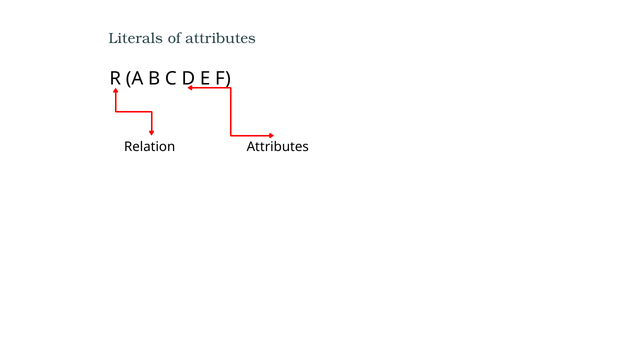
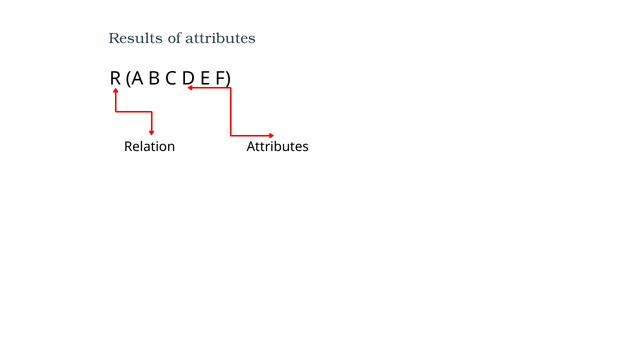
Literals: Literals -> Results
